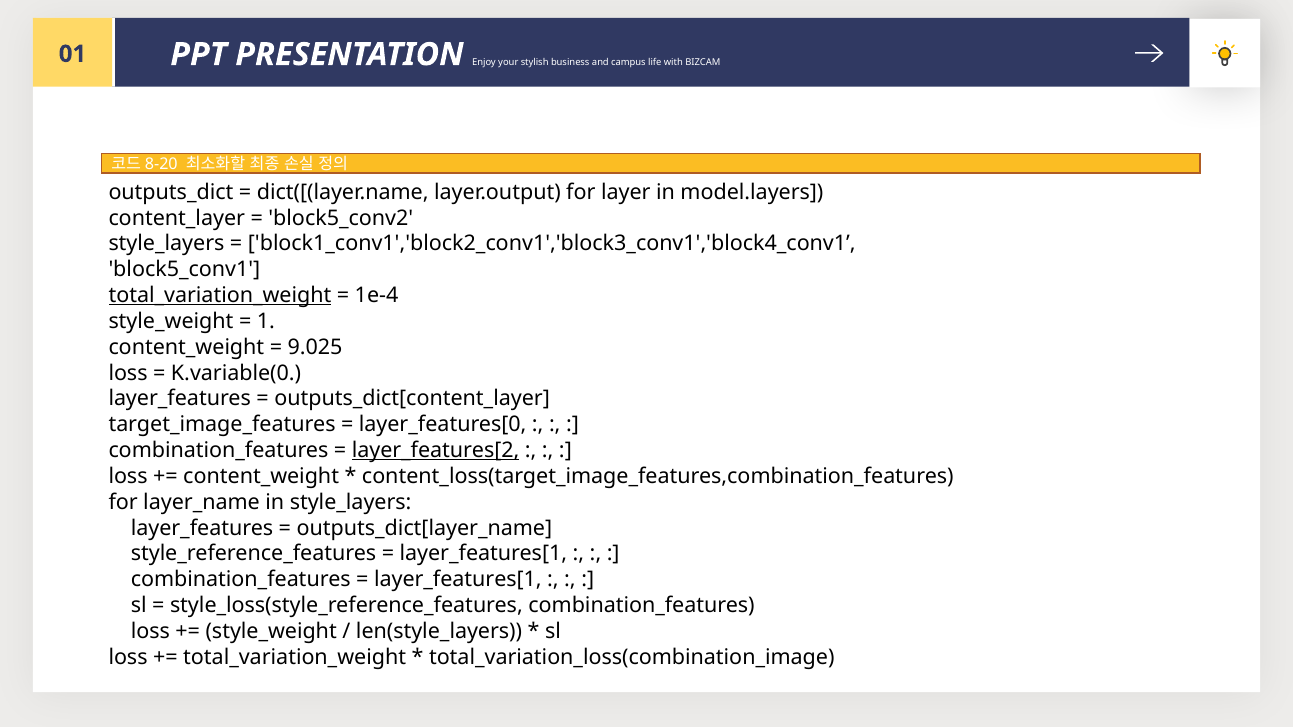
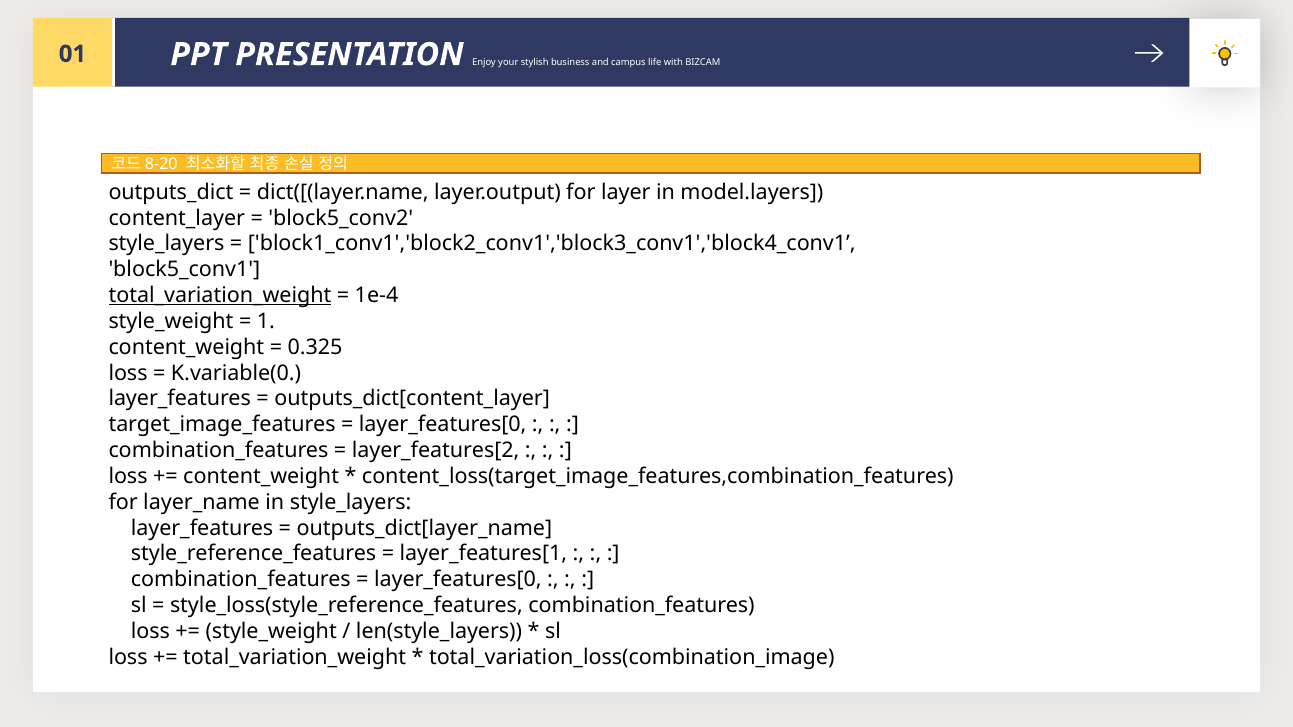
9.025: 9.025 -> 0.325
layer_features[2 underline: present -> none
layer_features[1 at (458, 580): layer_features[1 -> layer_features[0
